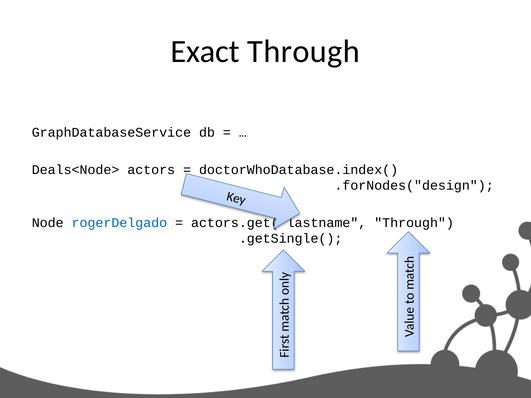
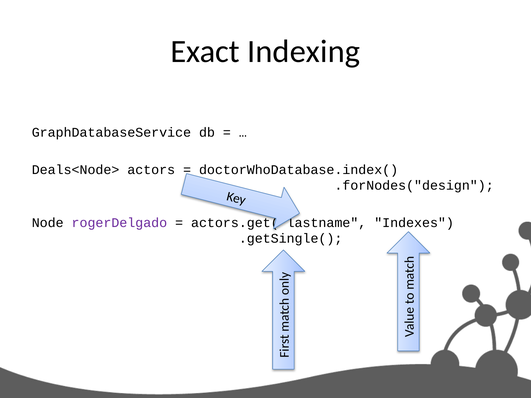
Exact Through: Through -> Indexing
rogerDelgado colour: blue -> purple
Through at (414, 223): Through -> Indexes
